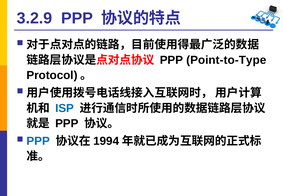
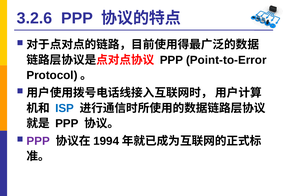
3.2.9: 3.2.9 -> 3.2.6
Point-to-Type: Point-to-Type -> Point-to-Error
PPP at (38, 141) colour: blue -> purple
